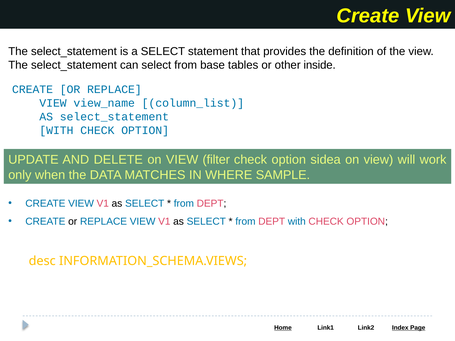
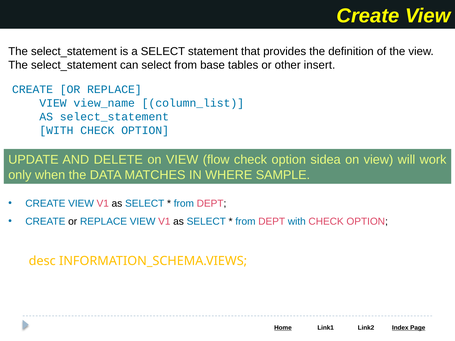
inside: inside -> insert
filter: filter -> flow
